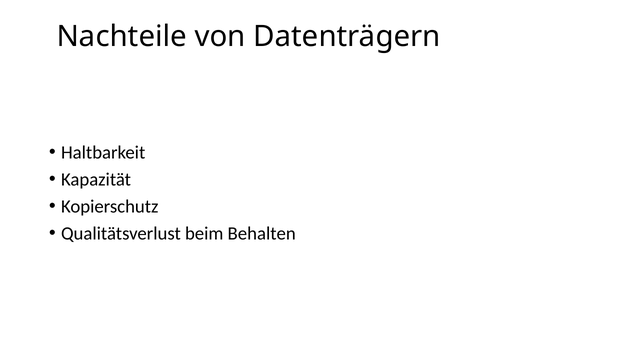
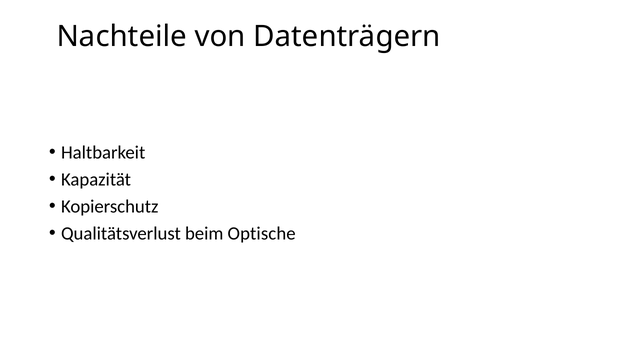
Behalten: Behalten -> Optische
